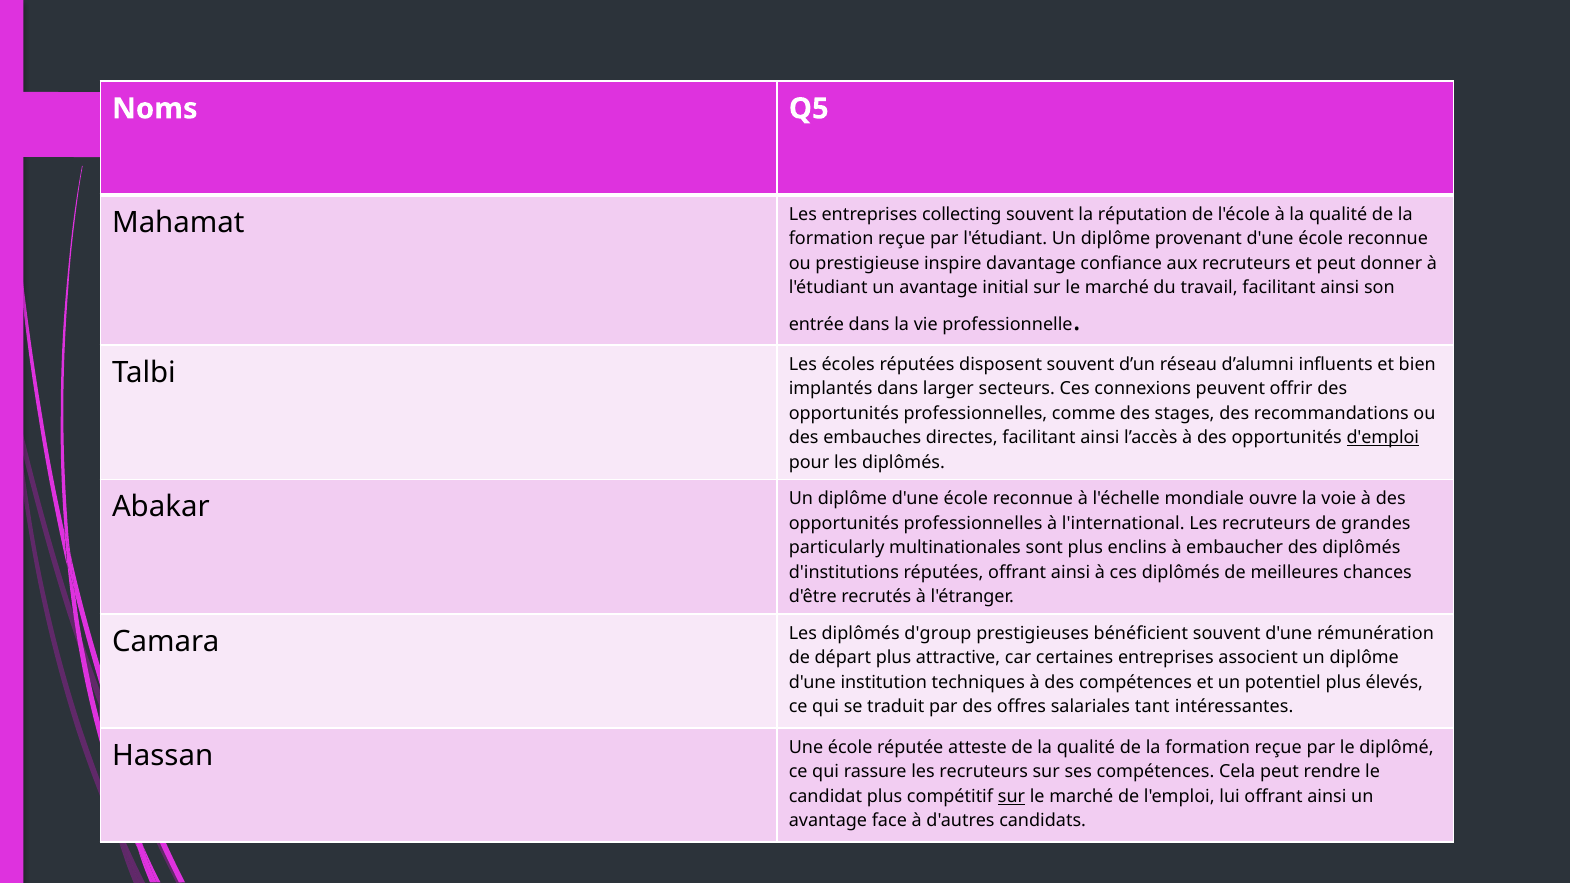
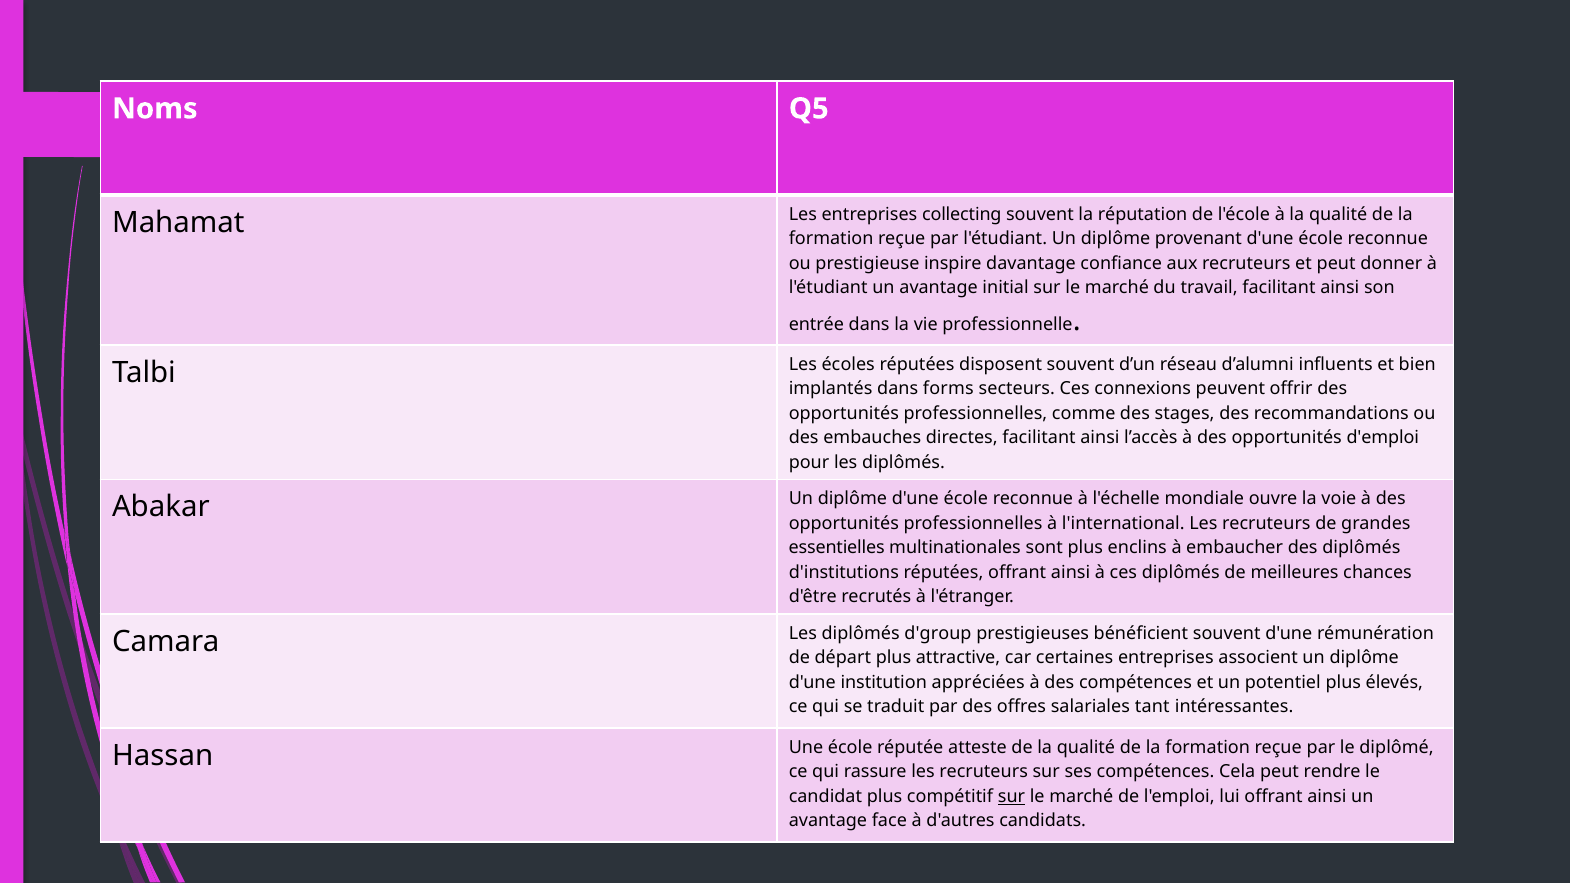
larger: larger -> forms
d'emploi underline: present -> none
particularly: particularly -> essentielles
techniques: techniques -> appréciées
